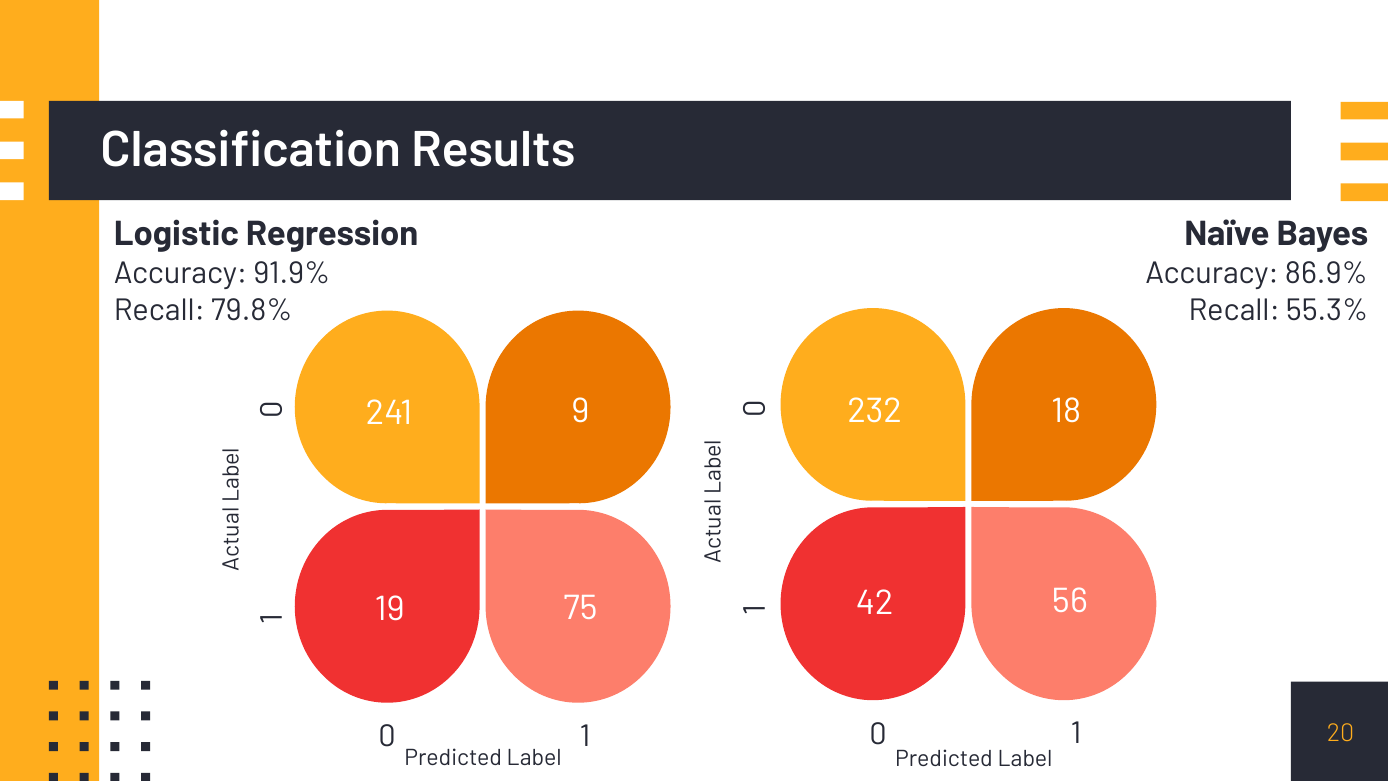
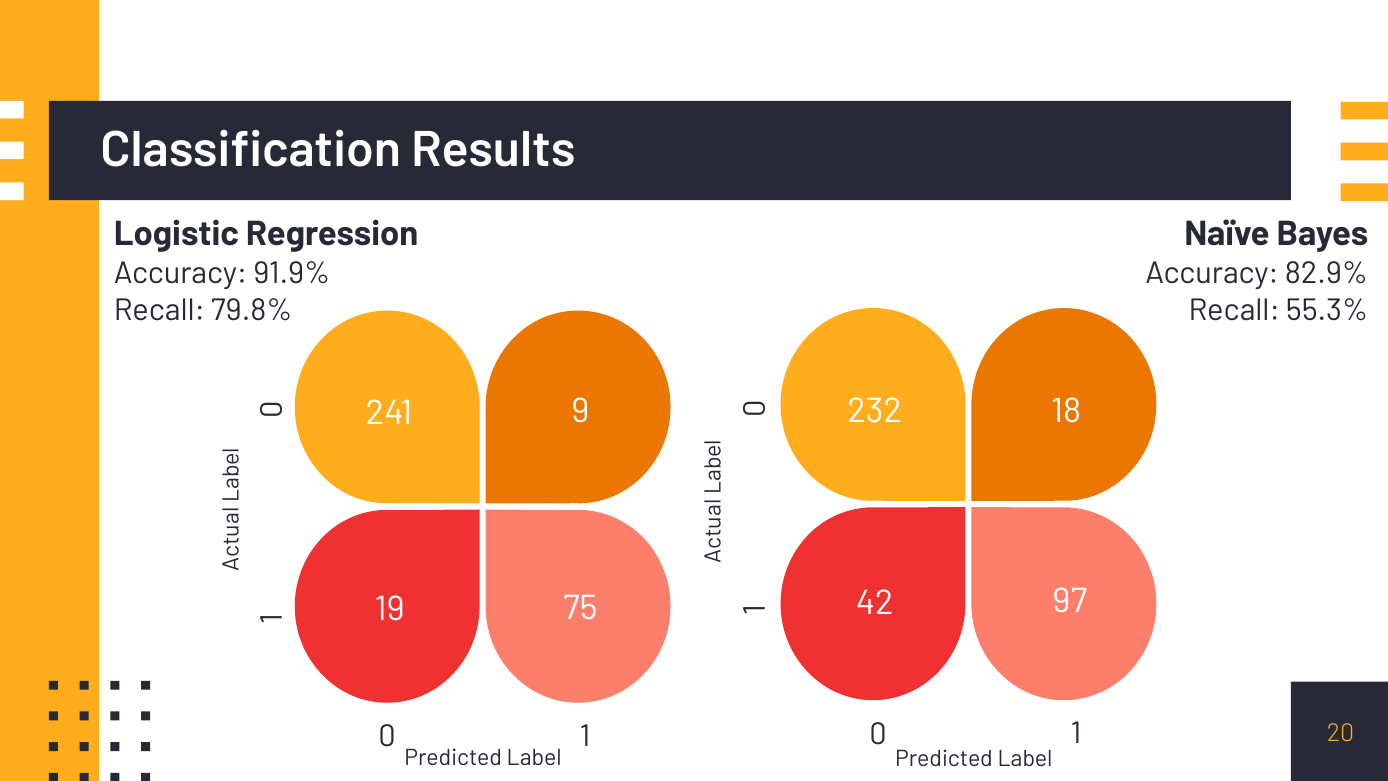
86.9%: 86.9% -> 82.9%
56: 56 -> 97
